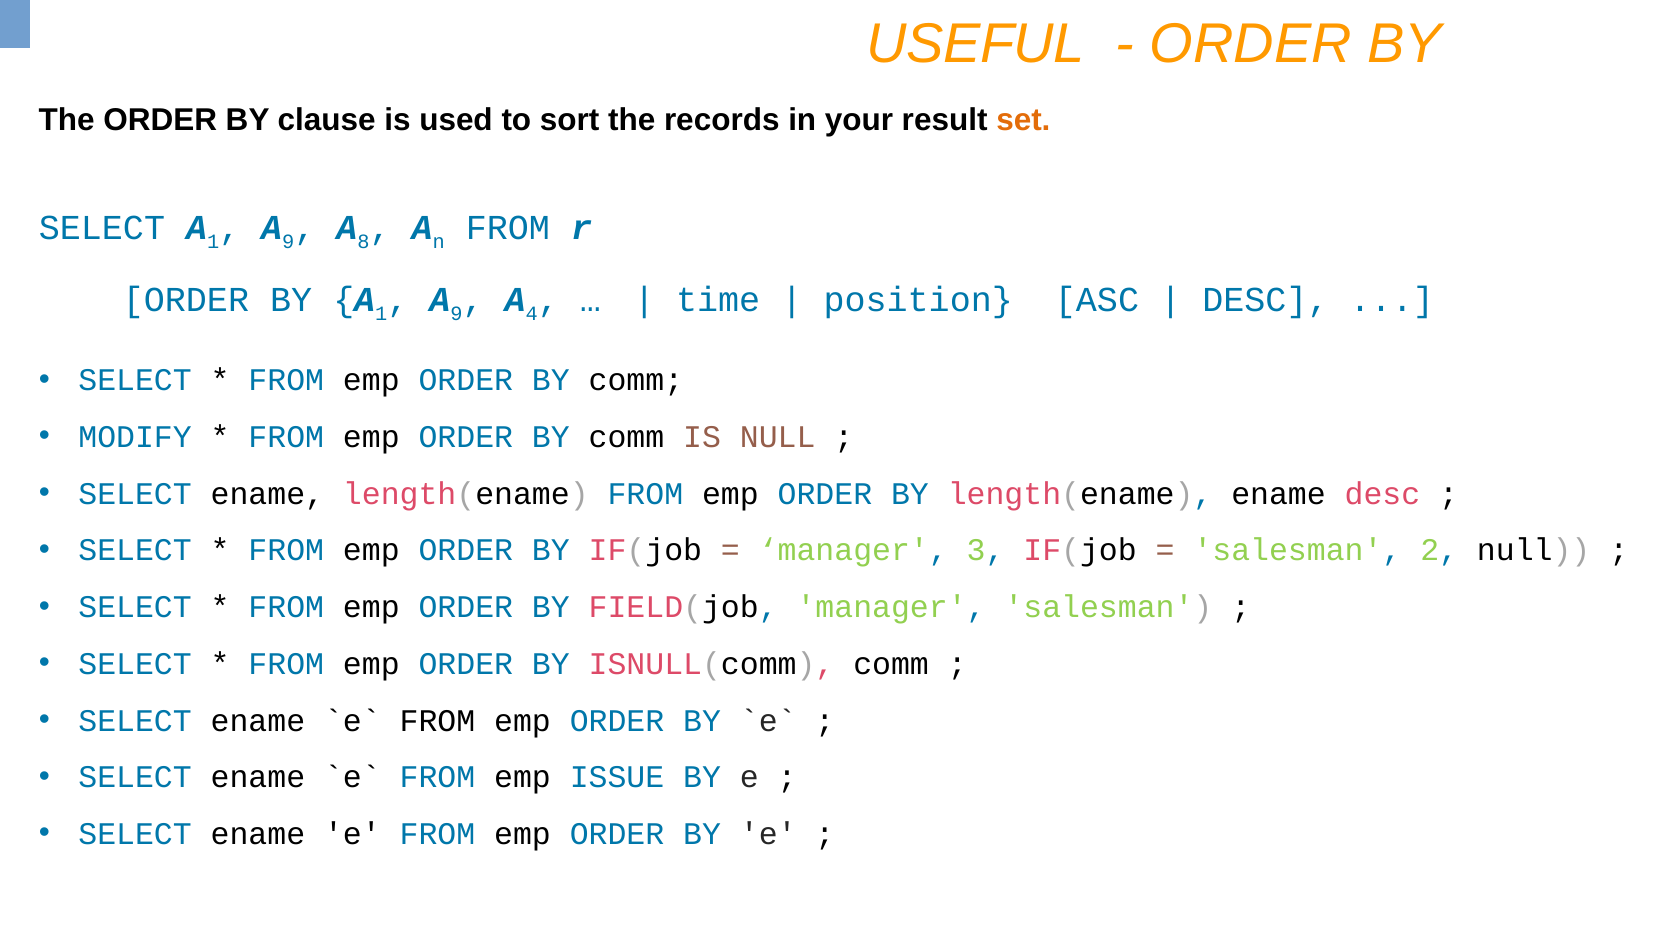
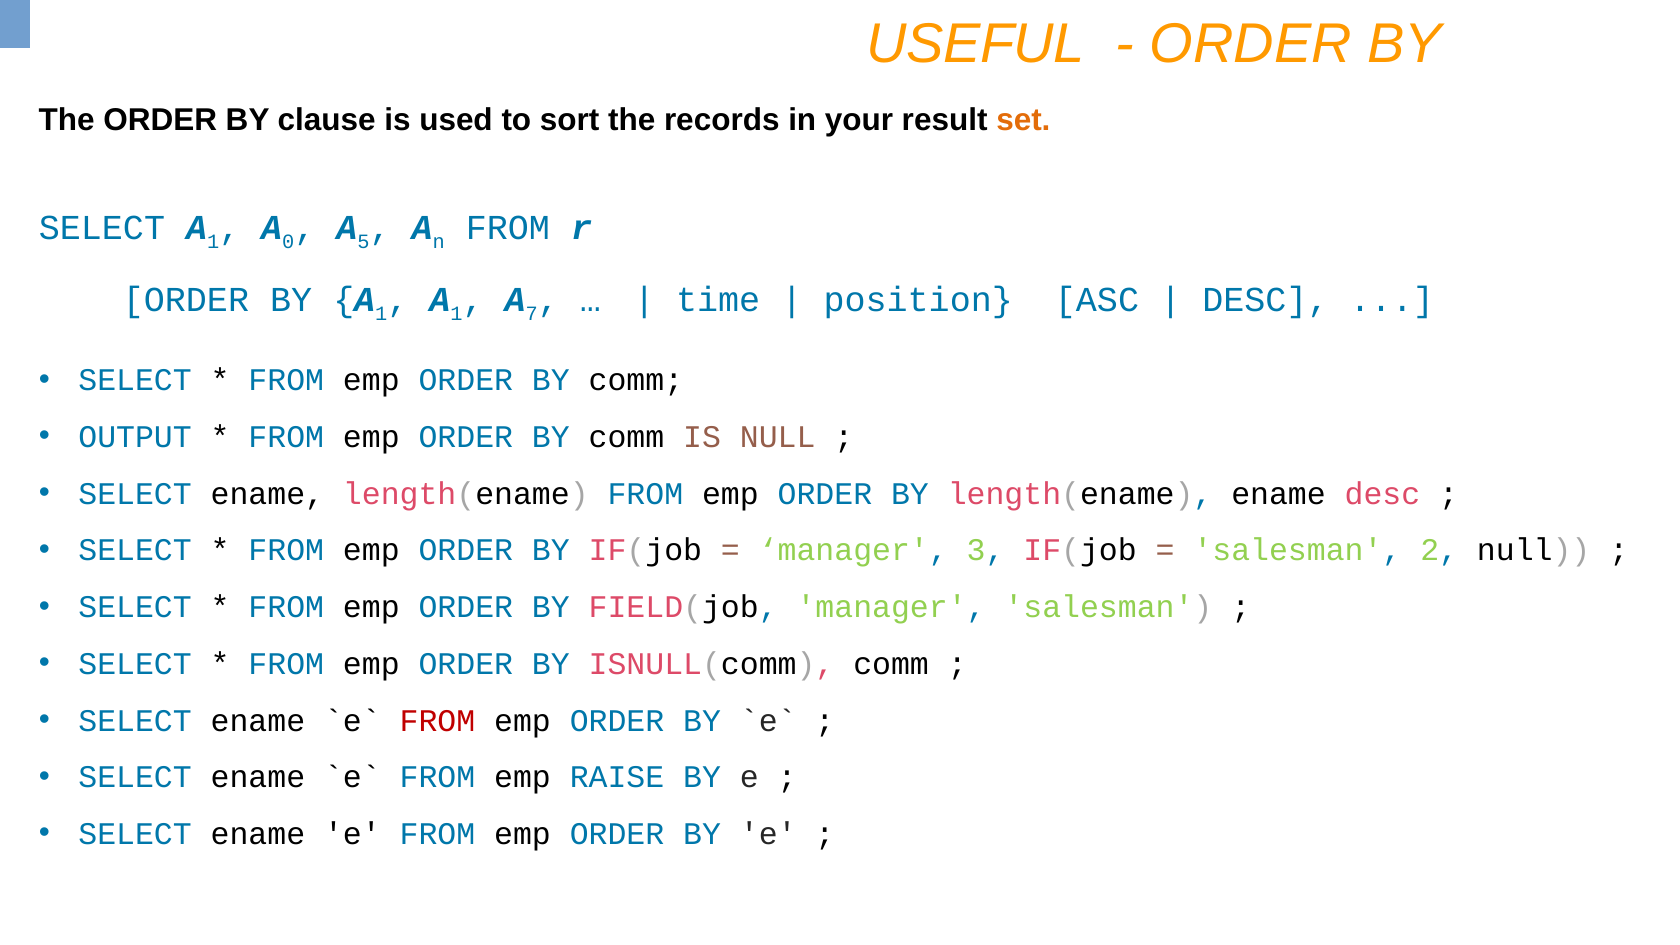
9 at (288, 242): 9 -> 0
8: 8 -> 5
9 at (456, 314): 9 -> 1
4: 4 -> 7
MODIFY: MODIFY -> OUTPUT
FROM at (437, 721) colour: black -> red
ISSUE: ISSUE -> RAISE
